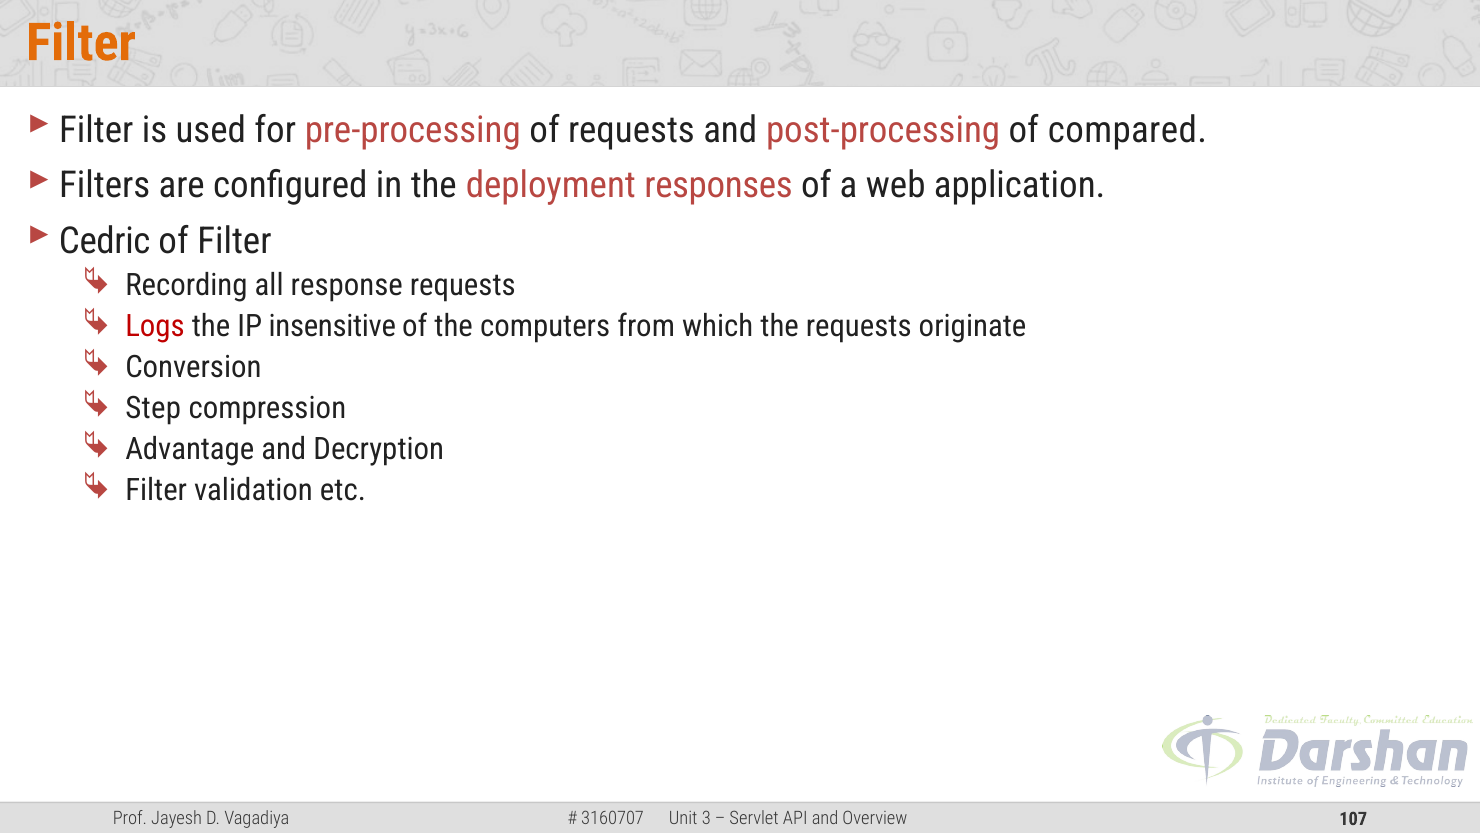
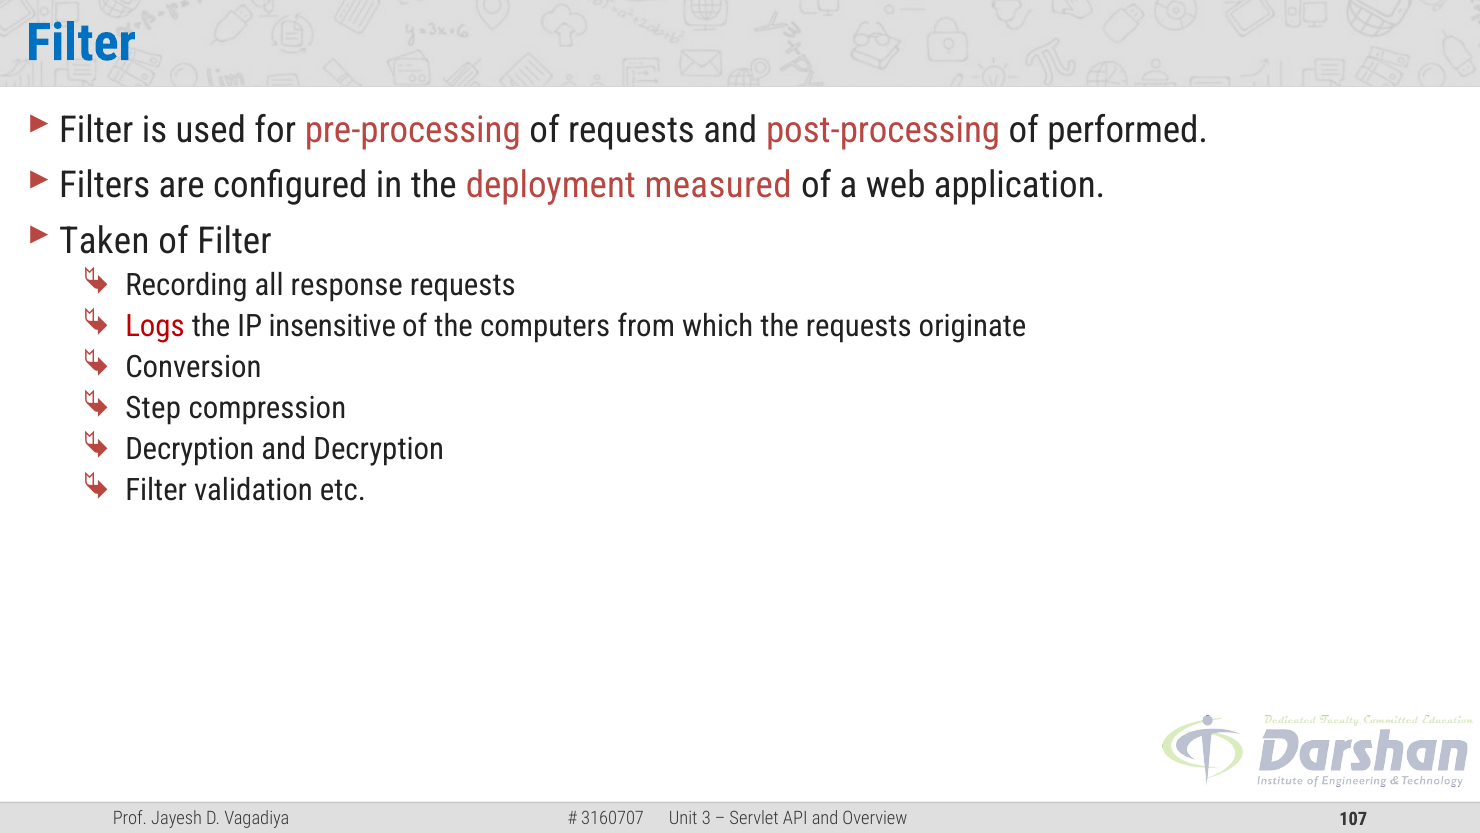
Filter at (81, 43) colour: orange -> blue
compared: compared -> performed
responses: responses -> measured
Cedric: Cedric -> Taken
Advantage at (190, 449): Advantage -> Decryption
